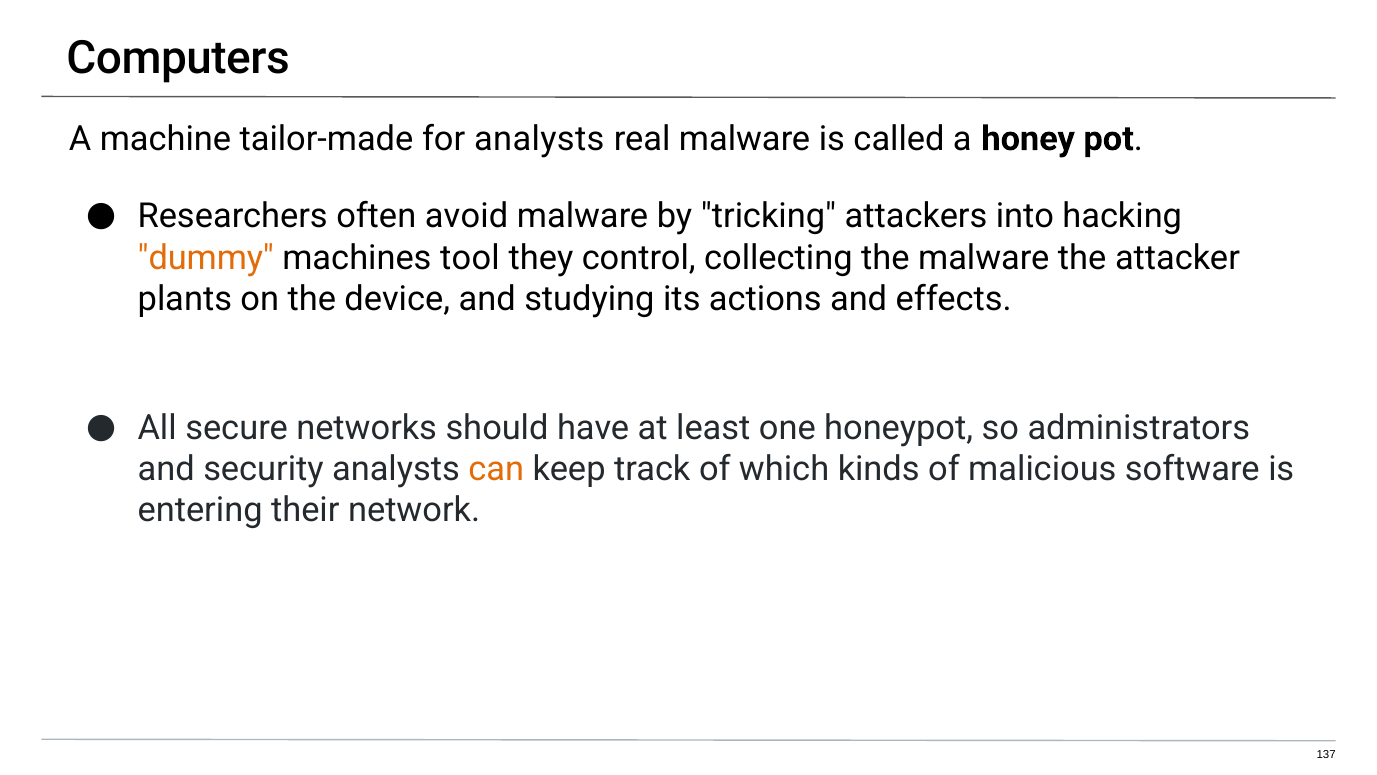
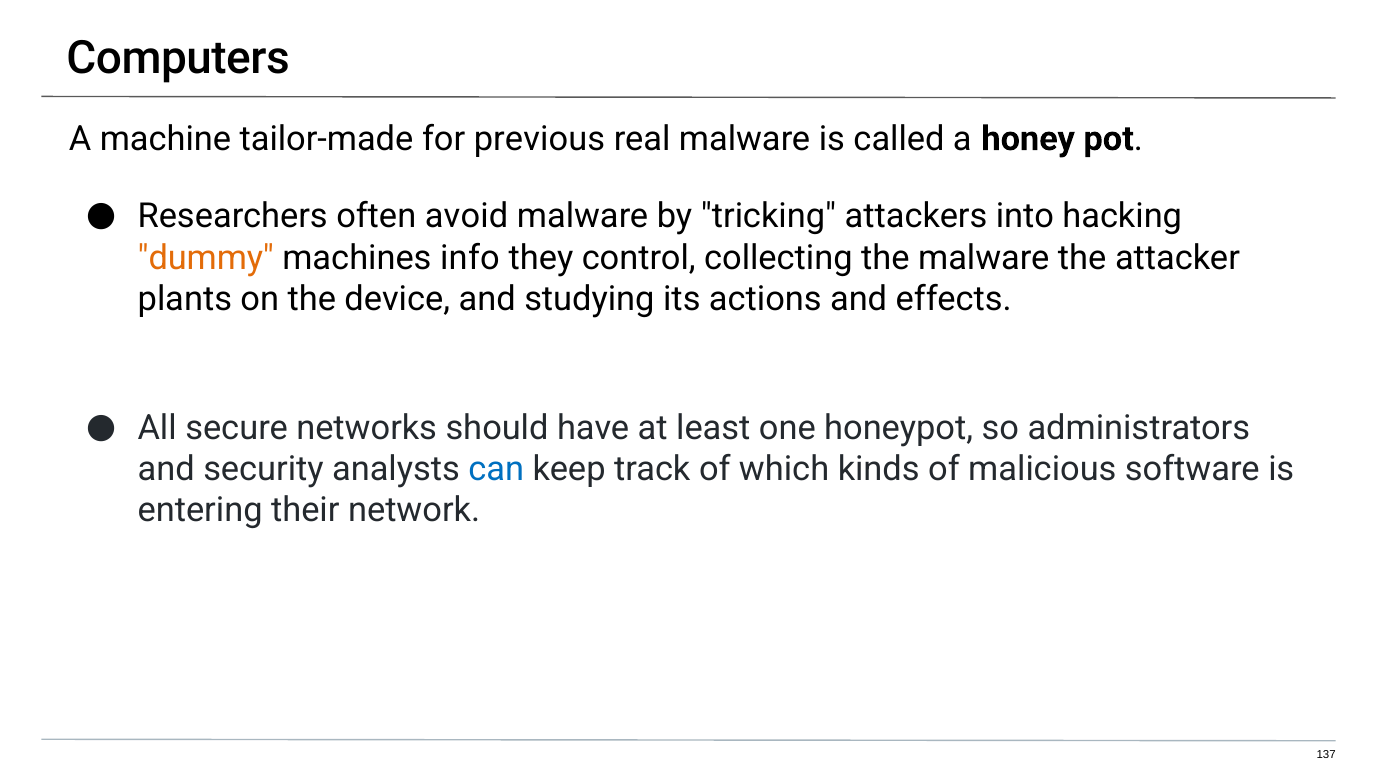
for analysts: analysts -> previous
tool: tool -> info
can colour: orange -> blue
